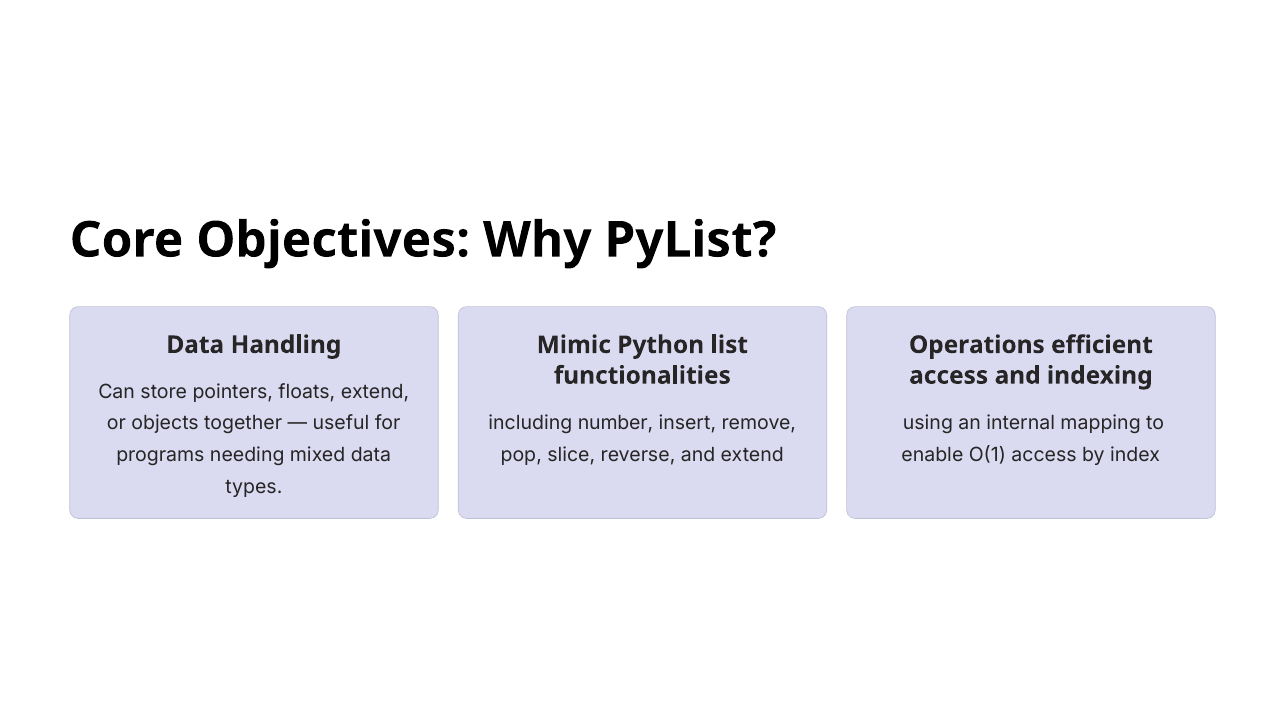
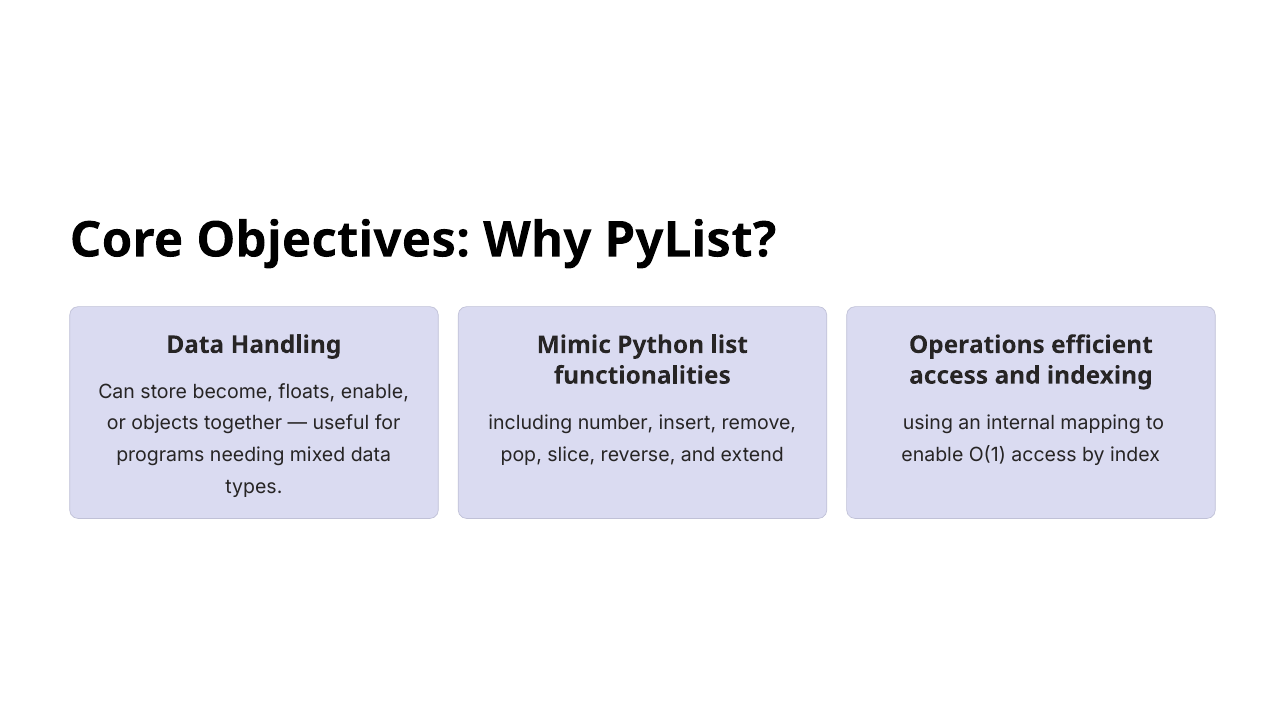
pointers: pointers -> become
floats extend: extend -> enable
